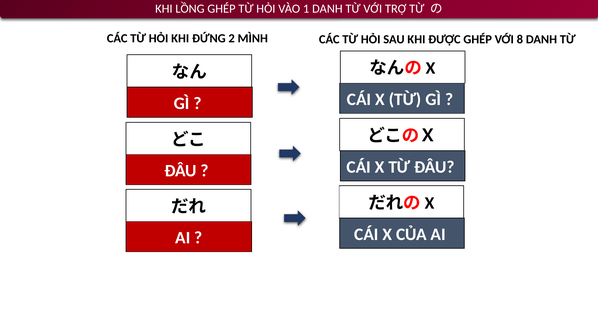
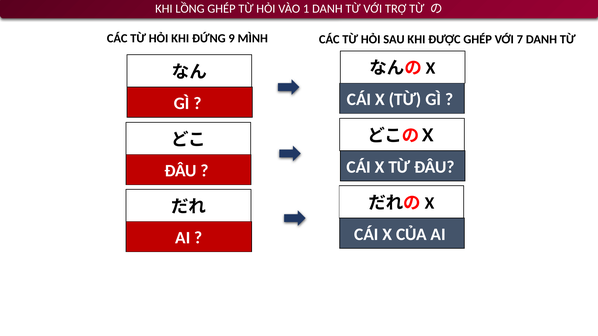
2: 2 -> 9
8: 8 -> 7
